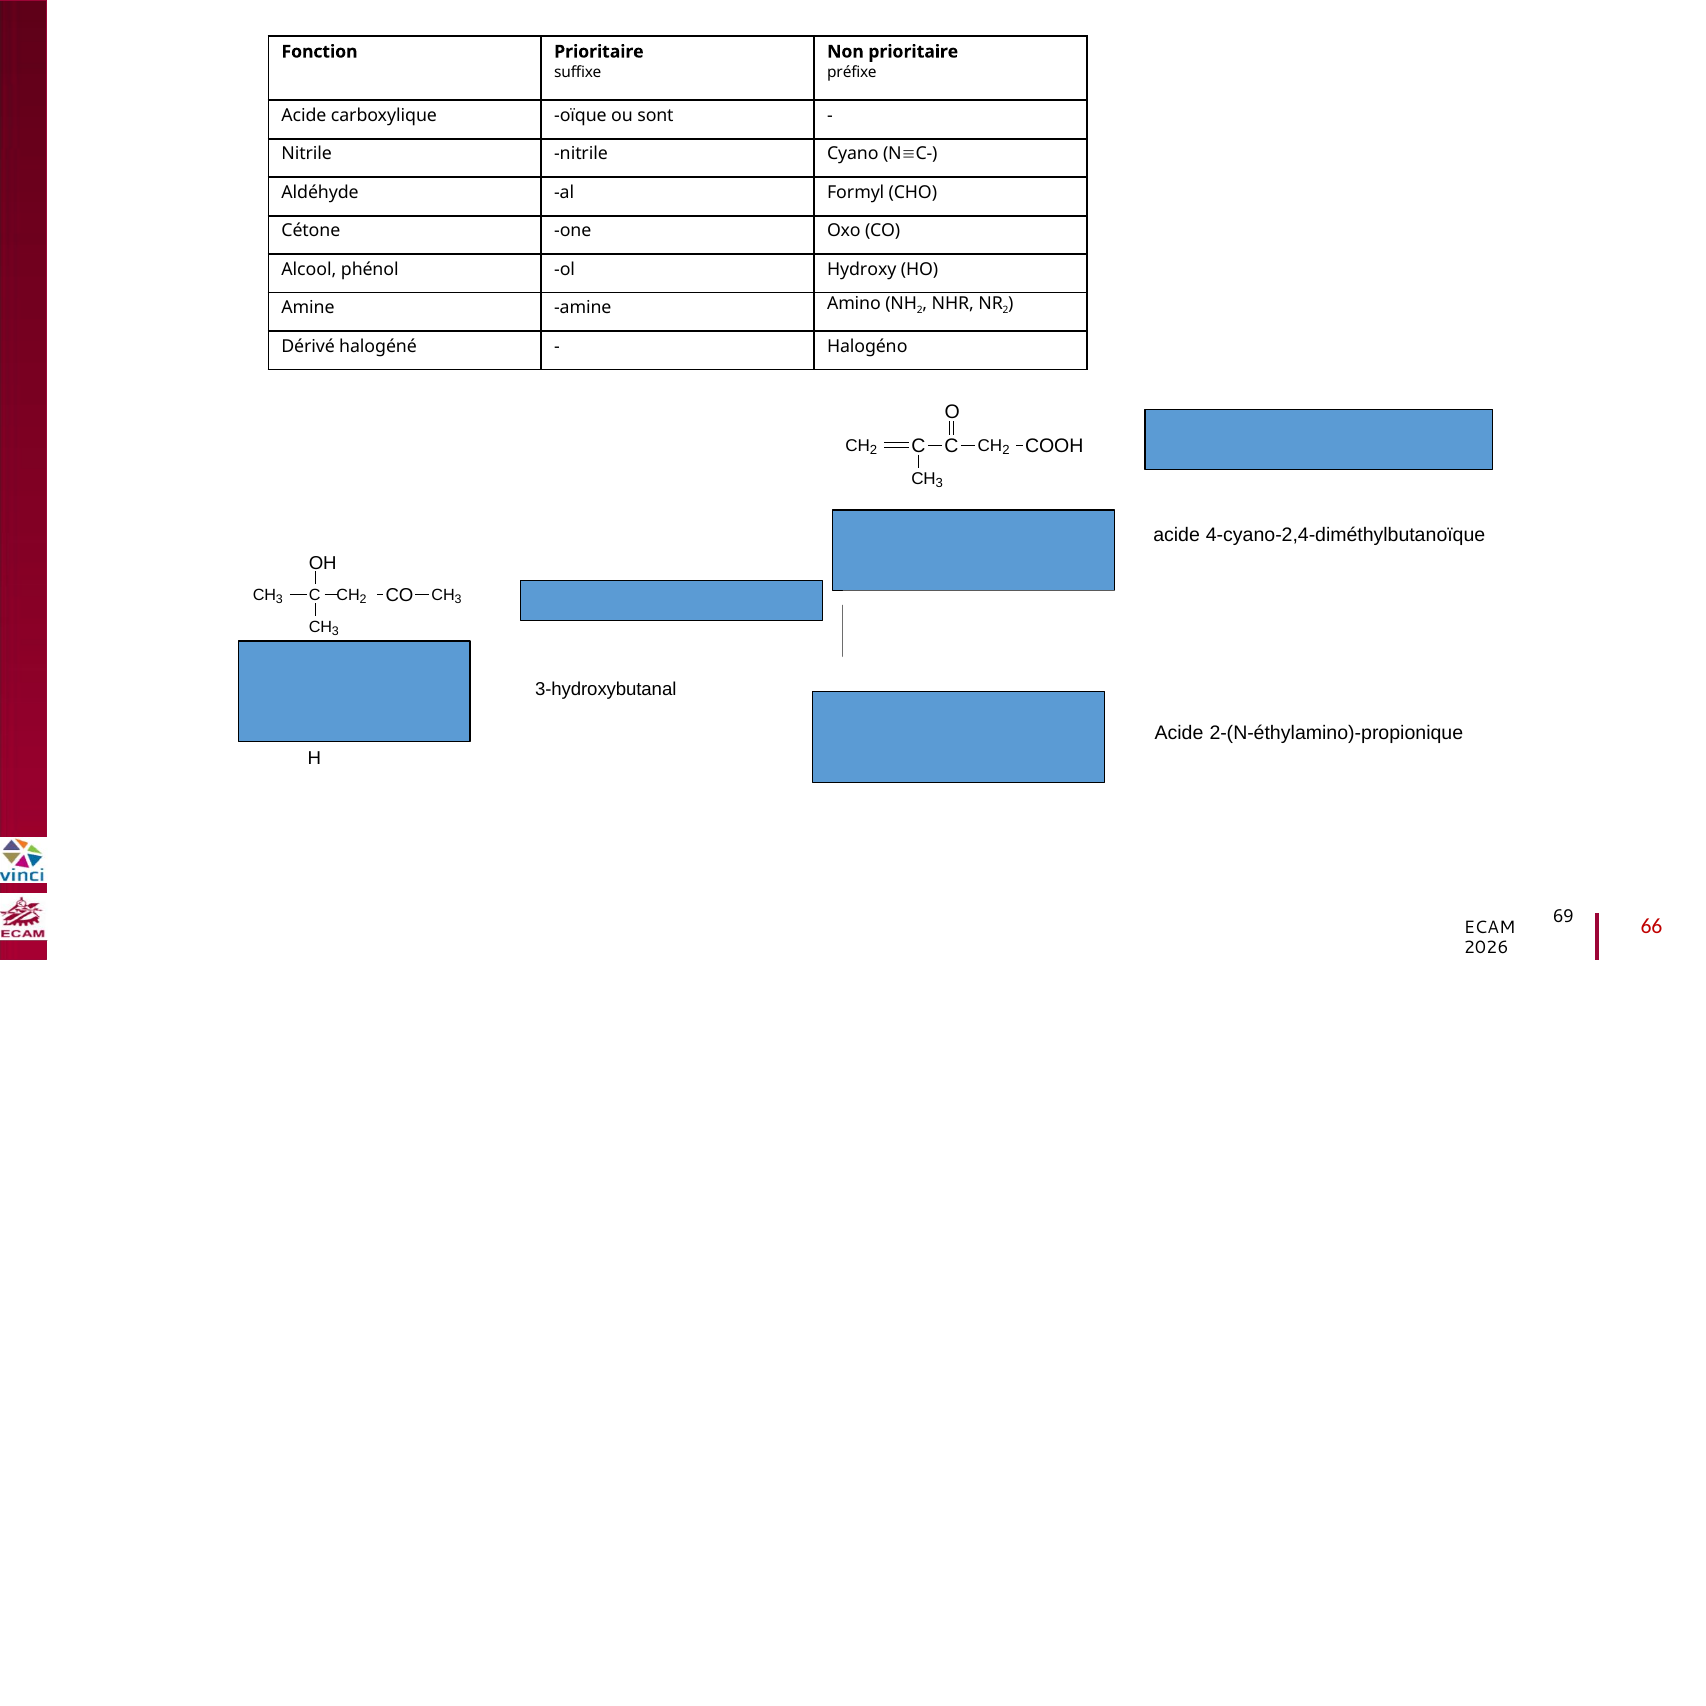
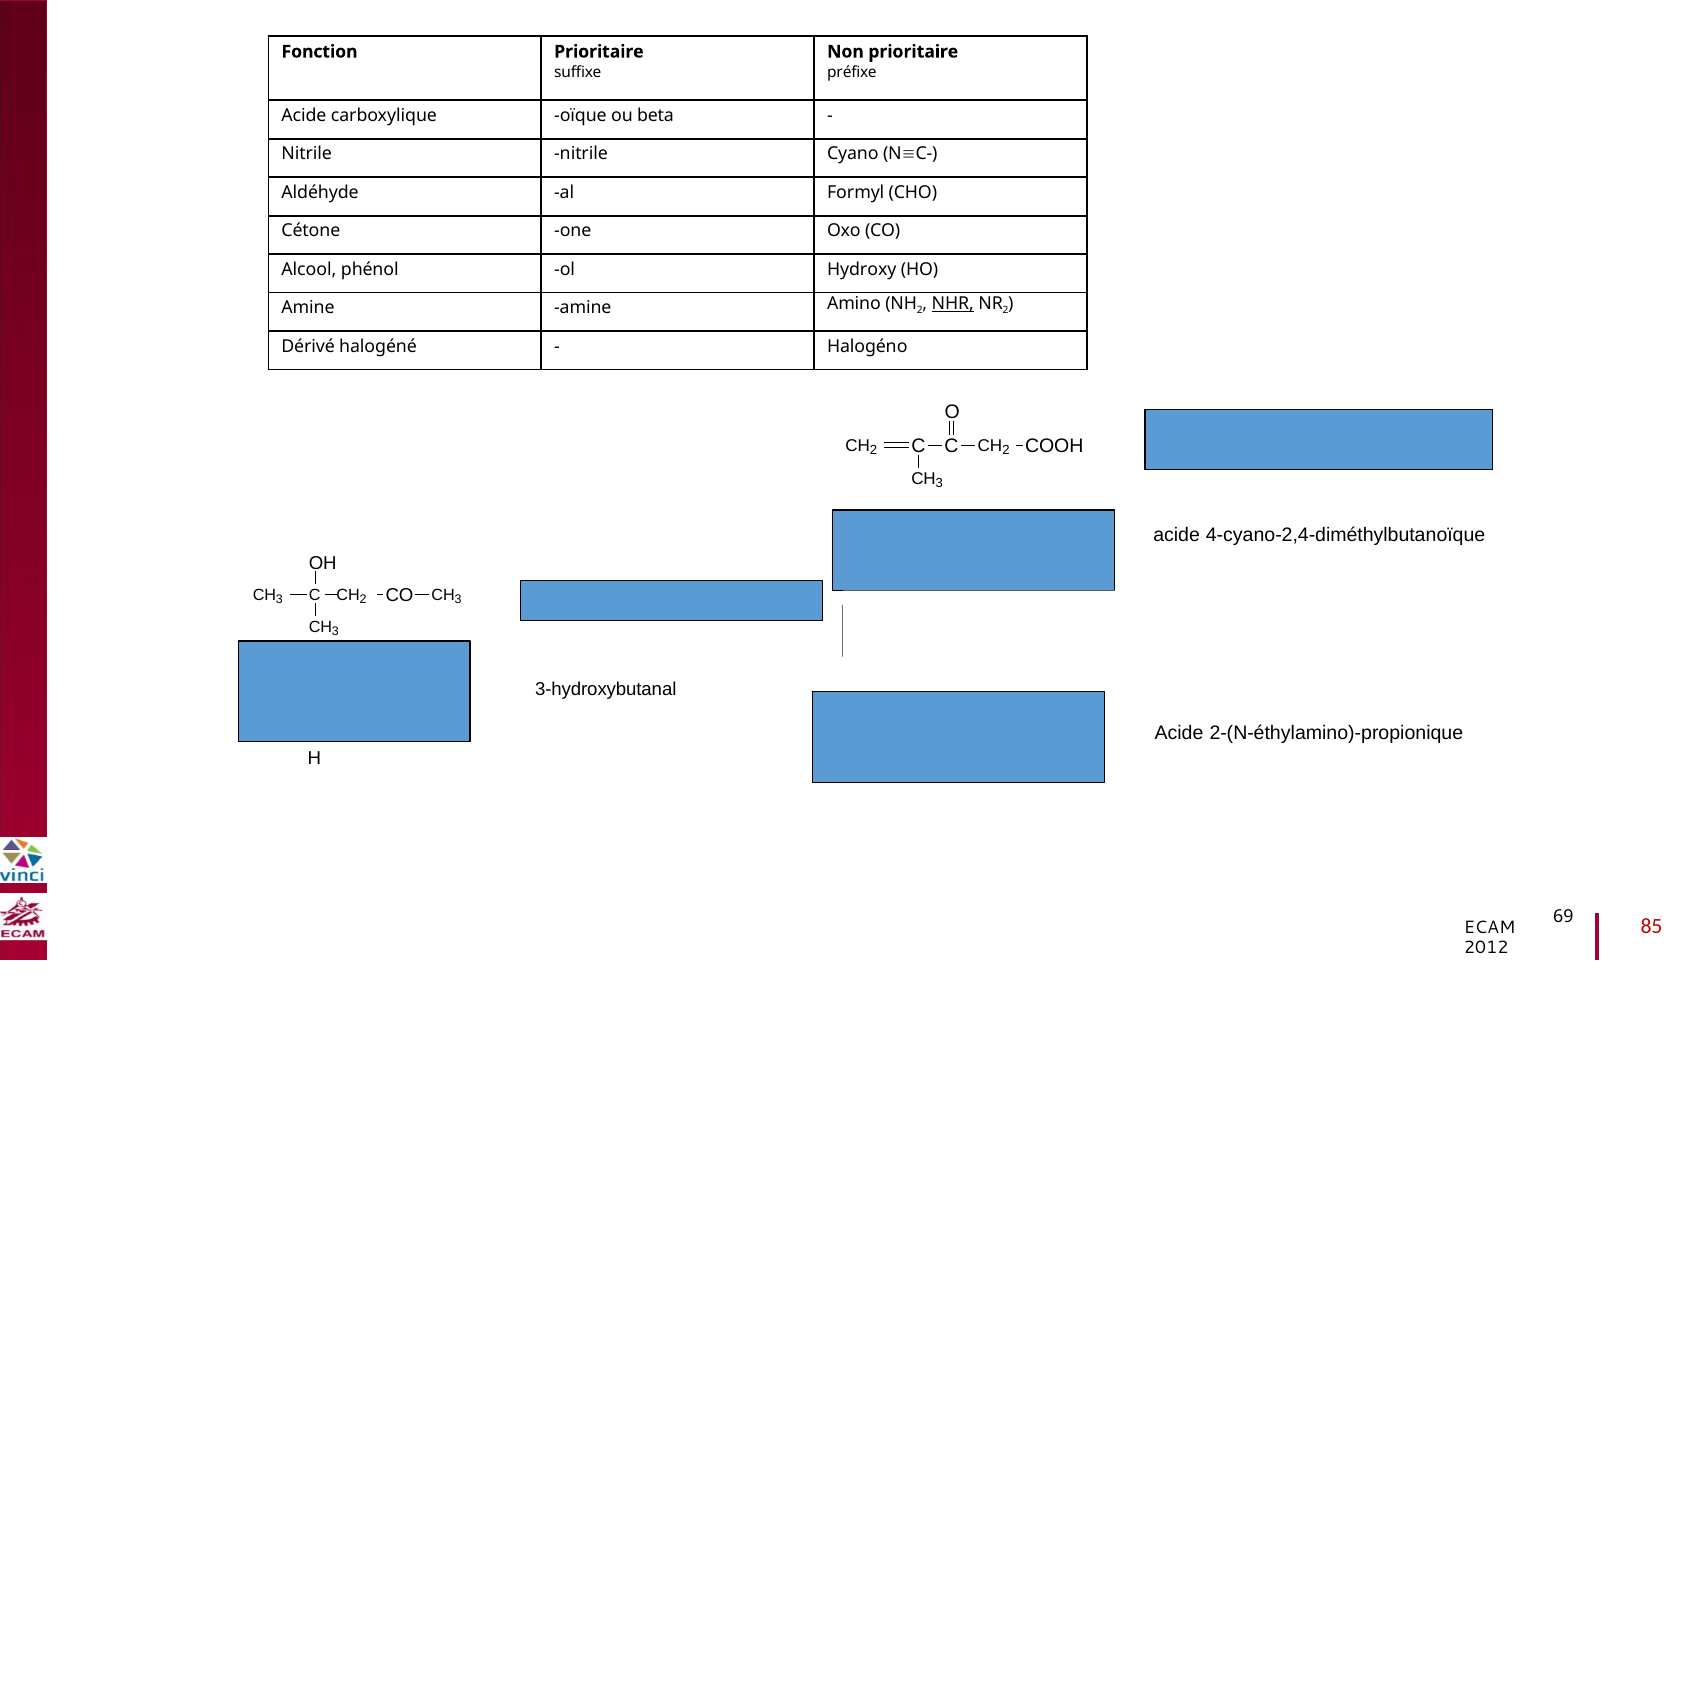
sont: sont -> beta
NHR underline: none -> present
66: 66 -> 85
2026: 2026 -> 2012
